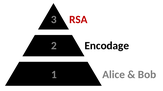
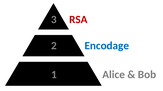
Encodage colour: black -> blue
